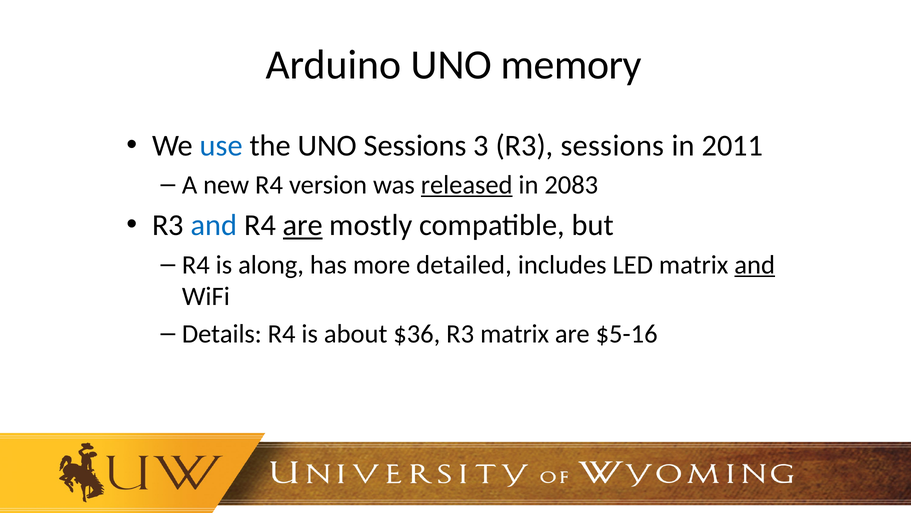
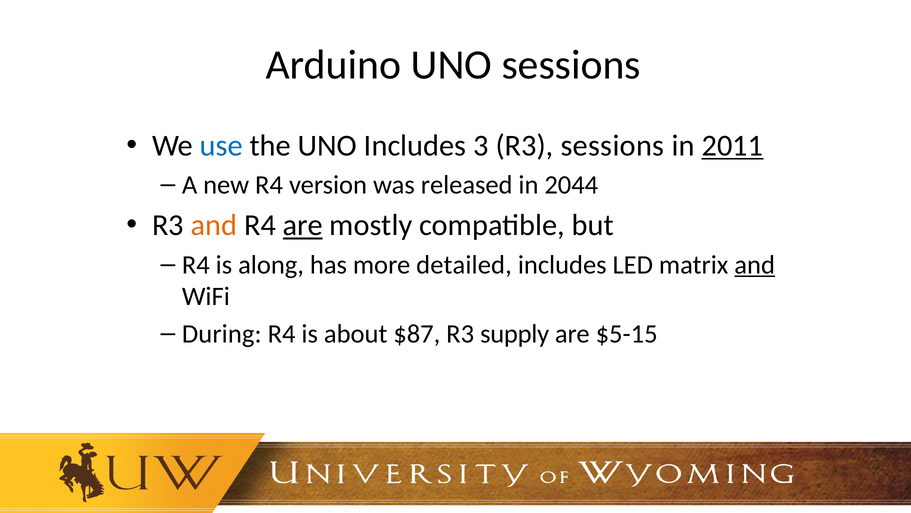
UNO memory: memory -> sessions
UNO Sessions: Sessions -> Includes
2011 underline: none -> present
released underline: present -> none
2083: 2083 -> 2044
and at (214, 225) colour: blue -> orange
Details: Details -> During
$36: $36 -> $87
R3 matrix: matrix -> supply
$5-16: $5-16 -> $5-15
